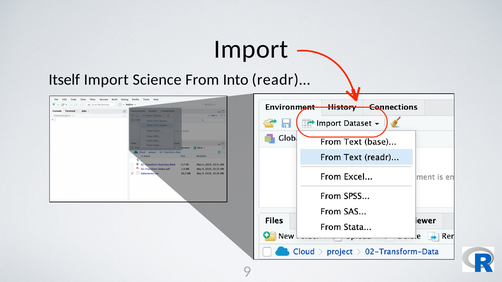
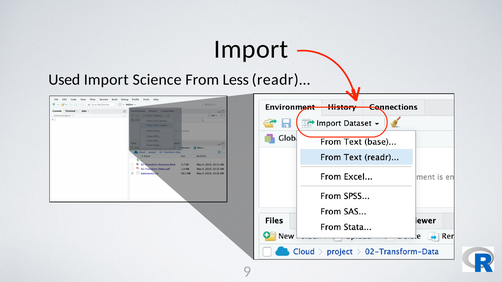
Itself: Itself -> Used
Into: Into -> Less
